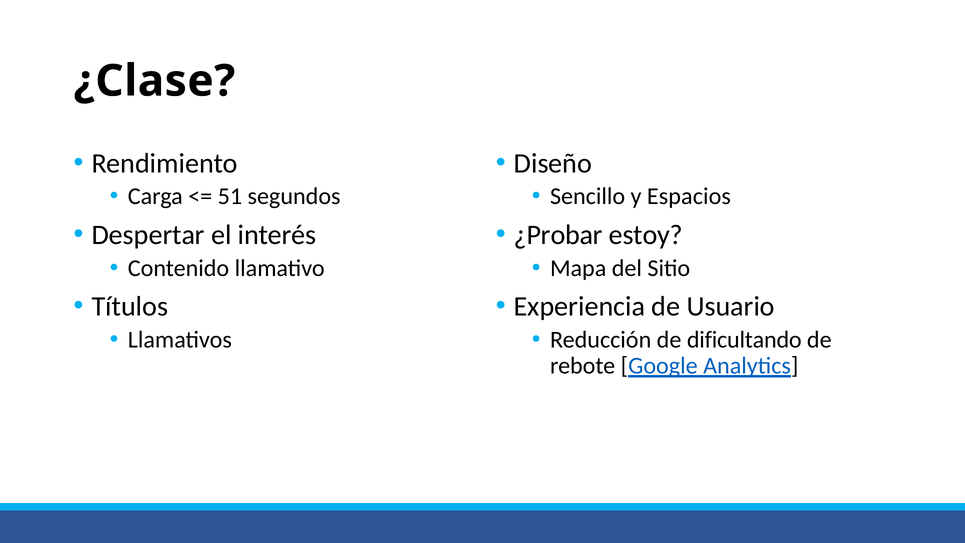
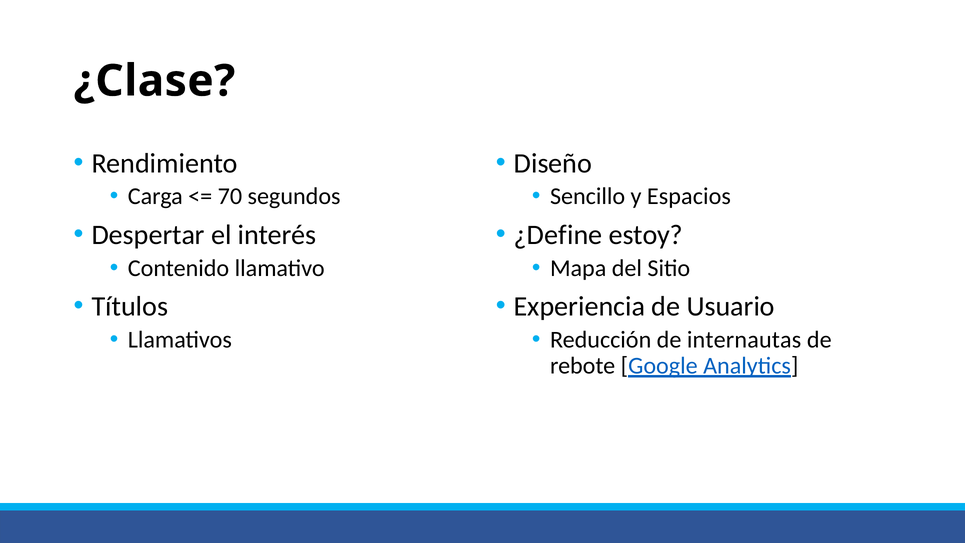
51: 51 -> 70
¿Probar: ¿Probar -> ¿Define
dificultando: dificultando -> internautas
